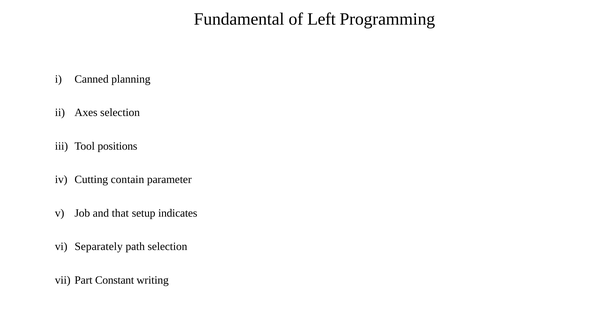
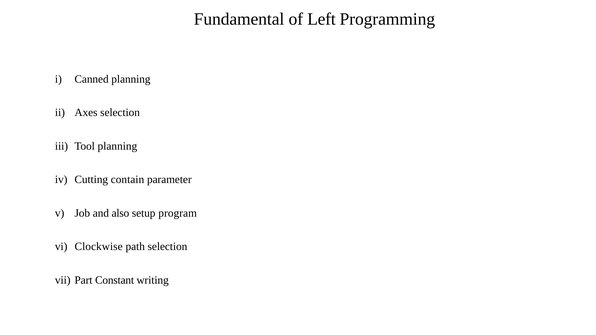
Tool positions: positions -> planning
that: that -> also
indicates: indicates -> program
Separately: Separately -> Clockwise
